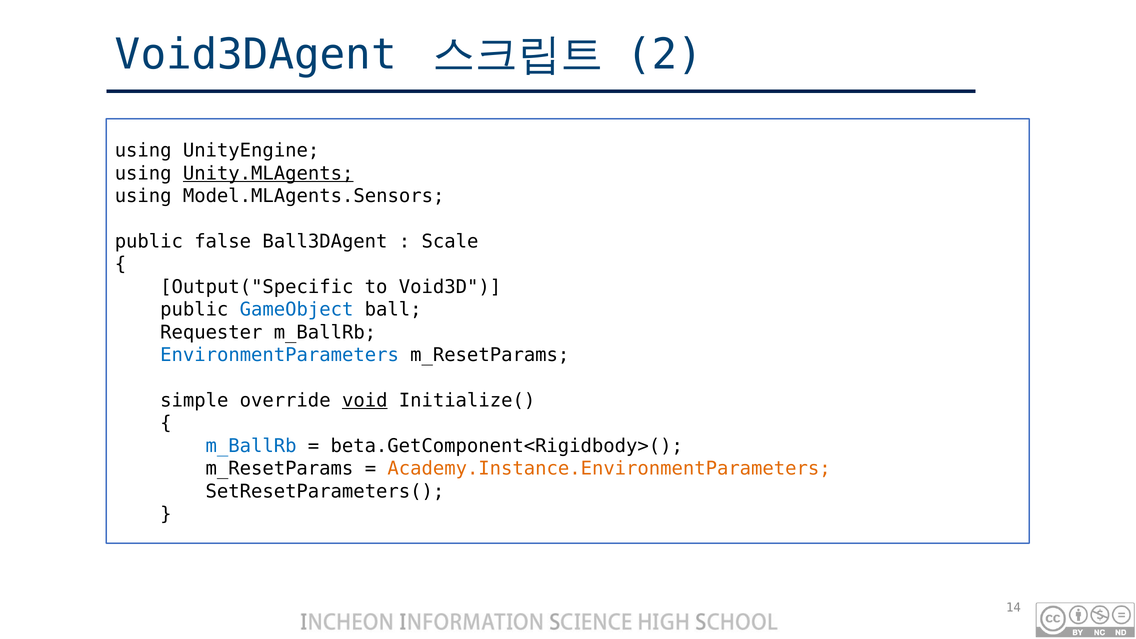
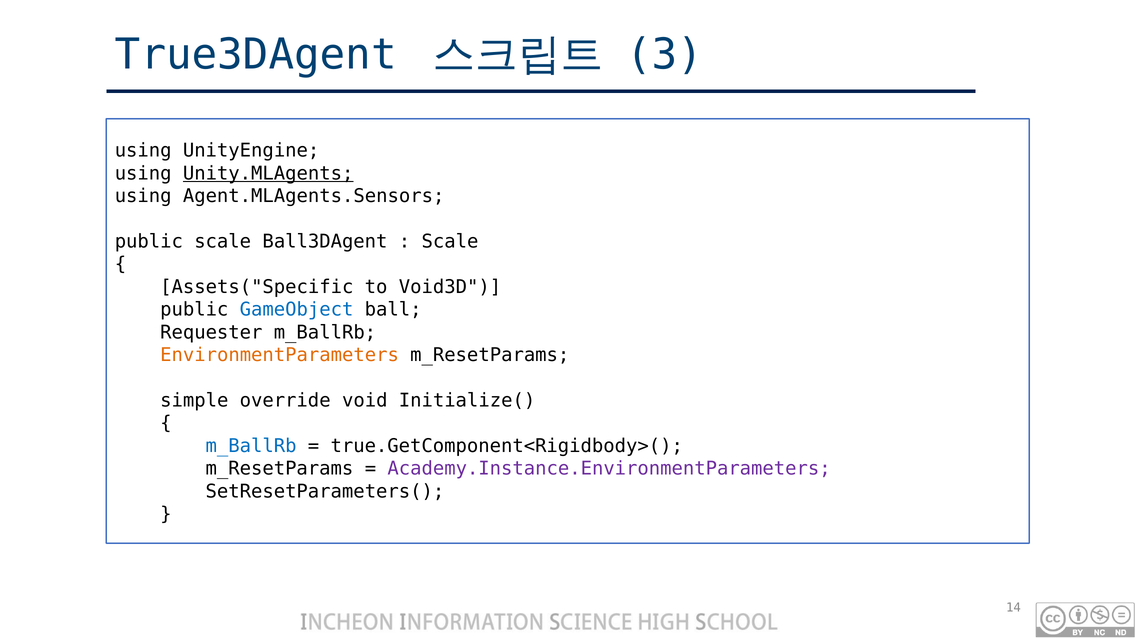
Void3DAgent: Void3DAgent -> True3DAgent
2: 2 -> 3
Model.MLAgents.Sensors: Model.MLAgents.Sensors -> Agent.MLAgents.Sensors
public false: false -> scale
Output("Specific: Output("Specific -> Assets("Specific
EnvironmentParameters colour: blue -> orange
void underline: present -> none
beta.GetComponent<Rigidbody>(: beta.GetComponent<Rigidbody>( -> true.GetComponent<Rigidbody>(
Academy.Instance.EnvironmentParameters colour: orange -> purple
